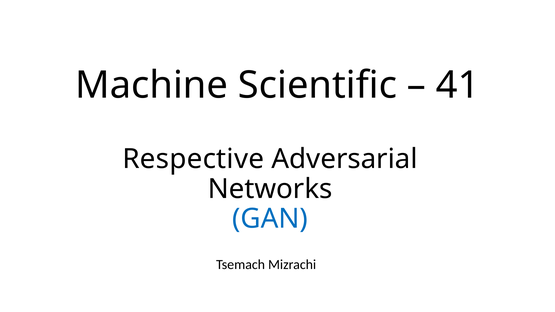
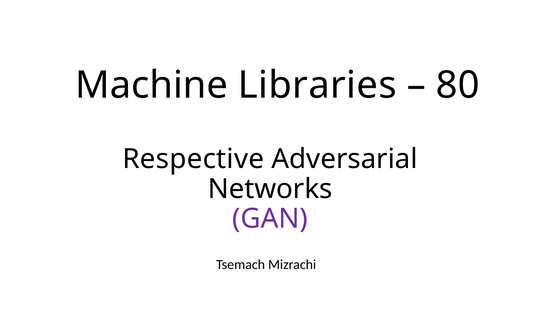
Scientific: Scientific -> Libraries
41: 41 -> 80
GAN colour: blue -> purple
